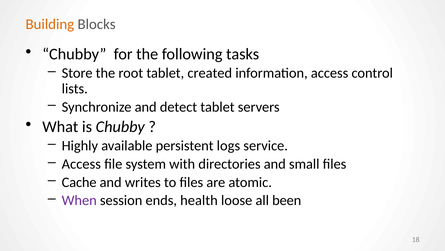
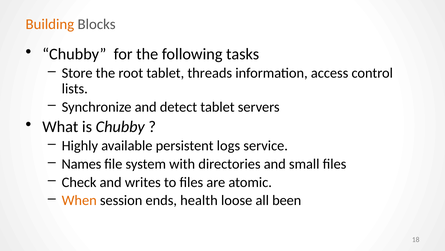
created: created -> threads
Access at (81, 164): Access -> Names
Cache: Cache -> Check
When colour: purple -> orange
